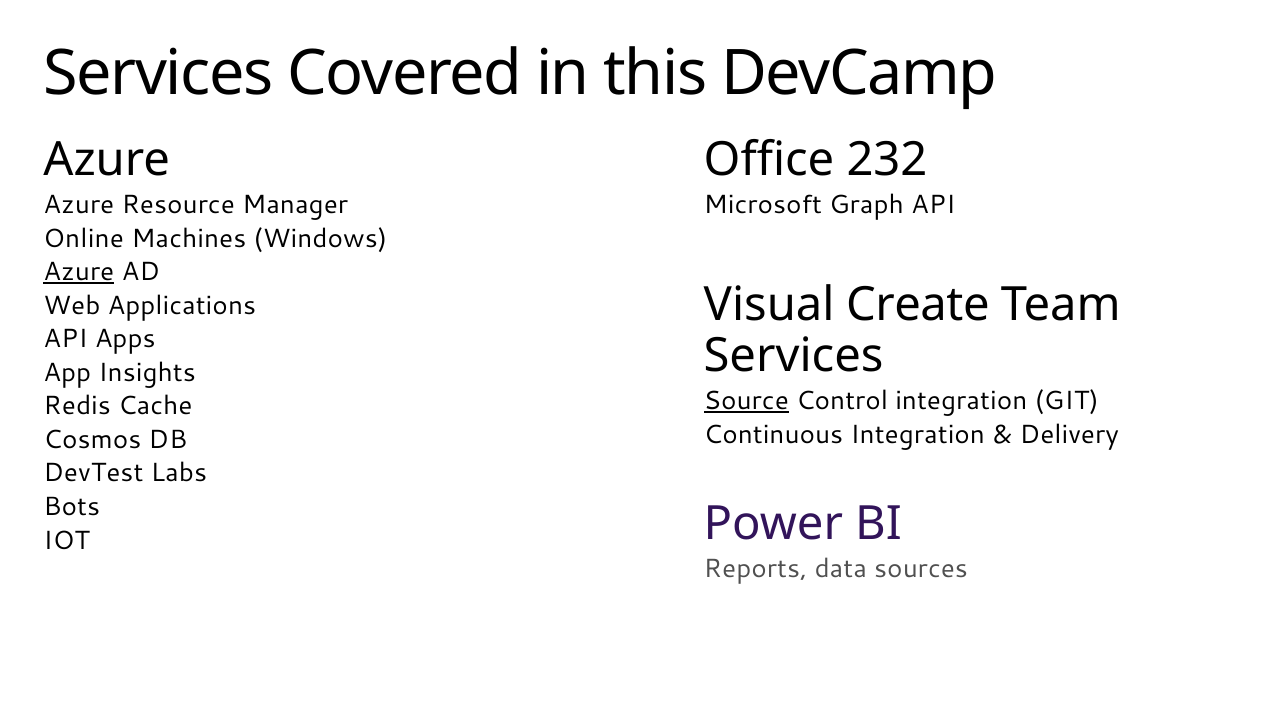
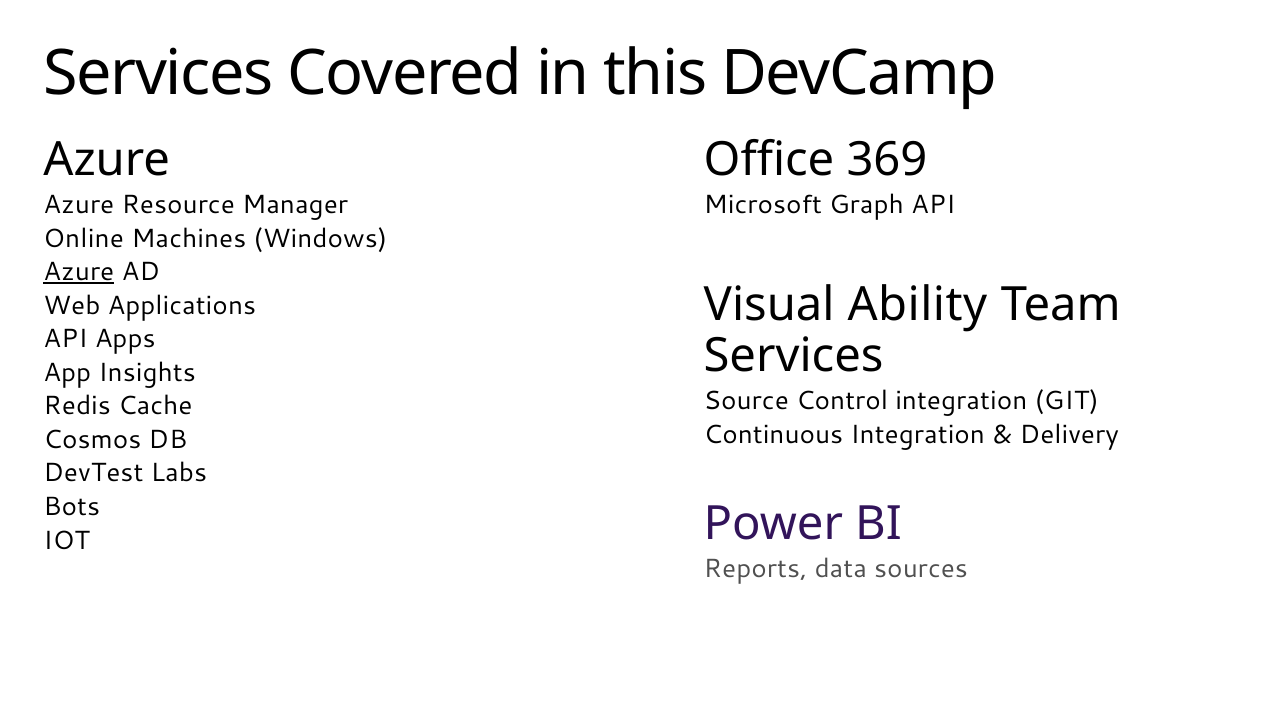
232: 232 -> 369
Create: Create -> Ability
Source underline: present -> none
